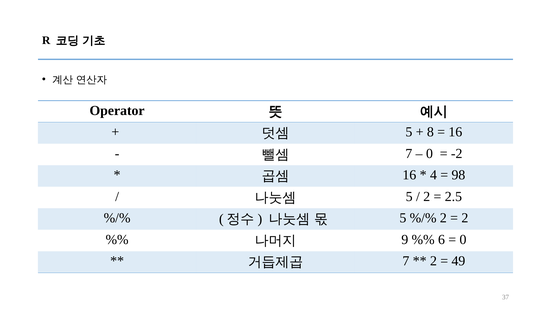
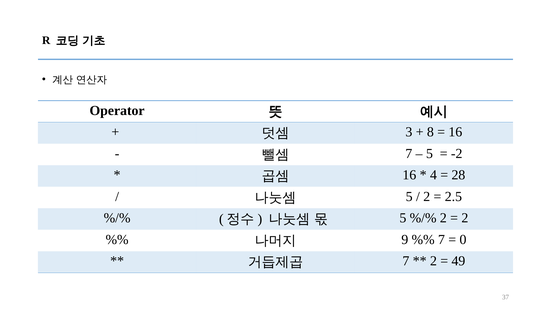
5 at (409, 132): 5 -> 3
0 at (429, 153): 0 -> 5
98: 98 -> 28
6 at (441, 239): 6 -> 7
